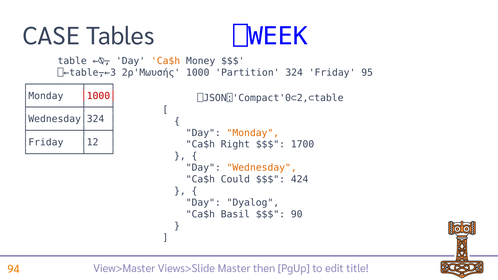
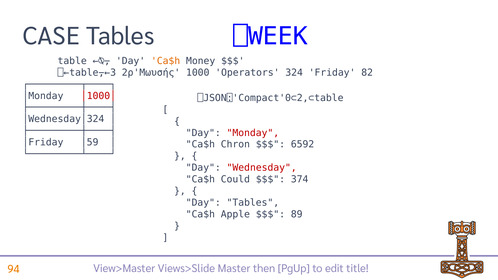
Partition: Partition -> Operators
95: 95 -> 82
Monday colour: orange -> red
│12: │12 -> │59
Right: Right -> Chron
1700: 1700 -> 6592
Wednesday colour: orange -> red
424: 424 -> 374
Day Dyalog: Dyalog -> Tables
Basil: Basil -> Apple
90: 90 -> 89
